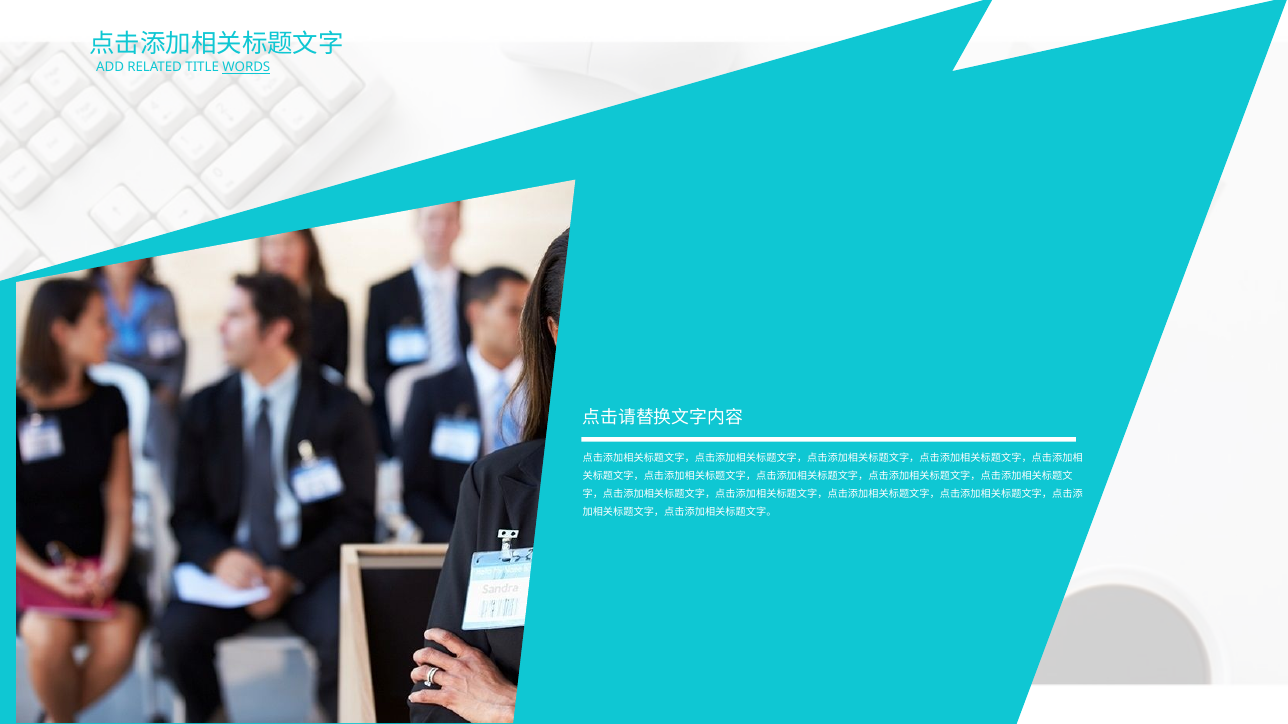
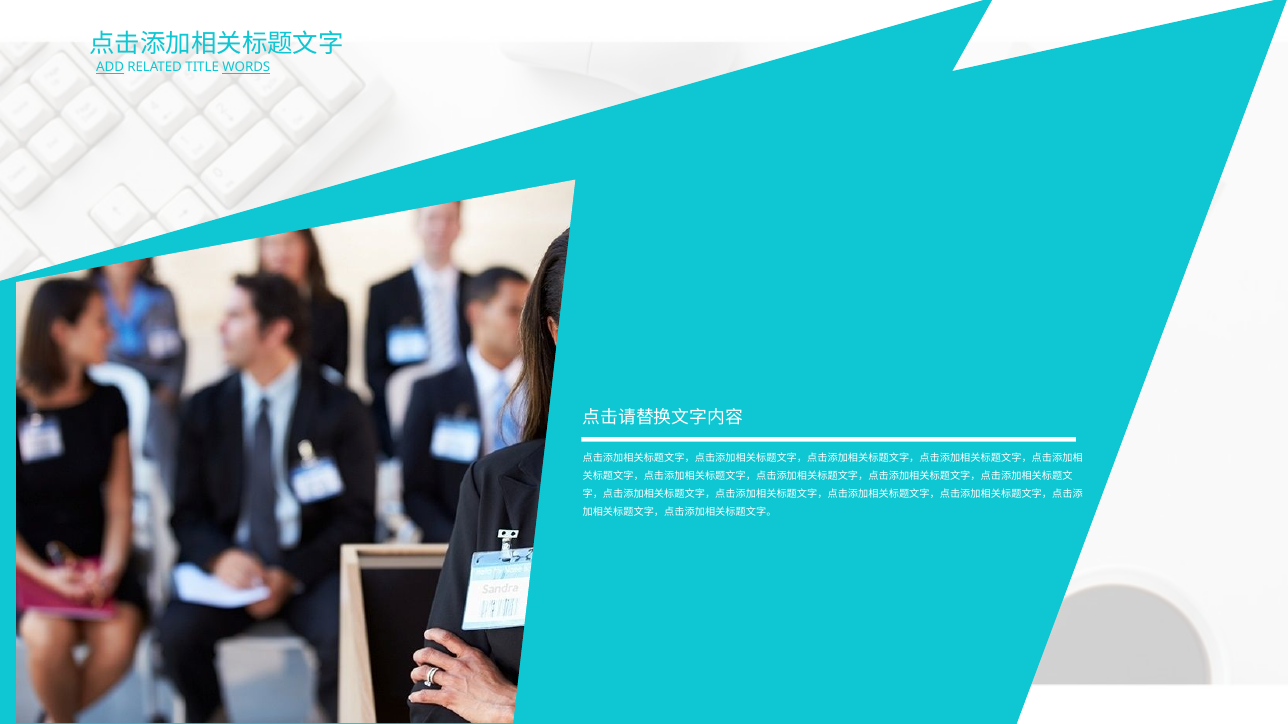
ADD underline: none -> present
